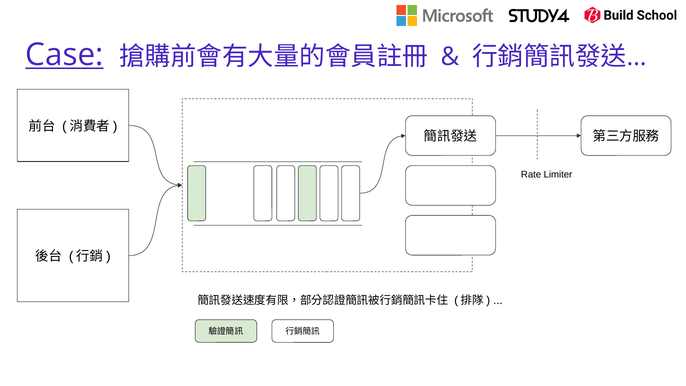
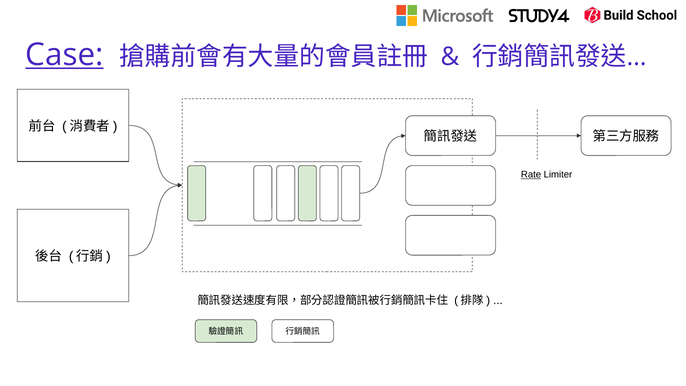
Rate underline: none -> present
